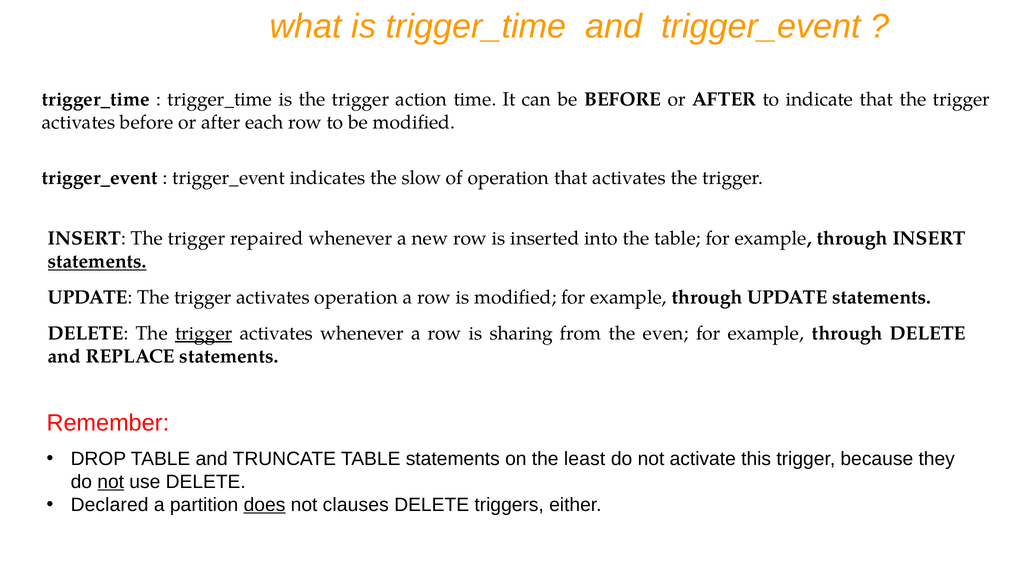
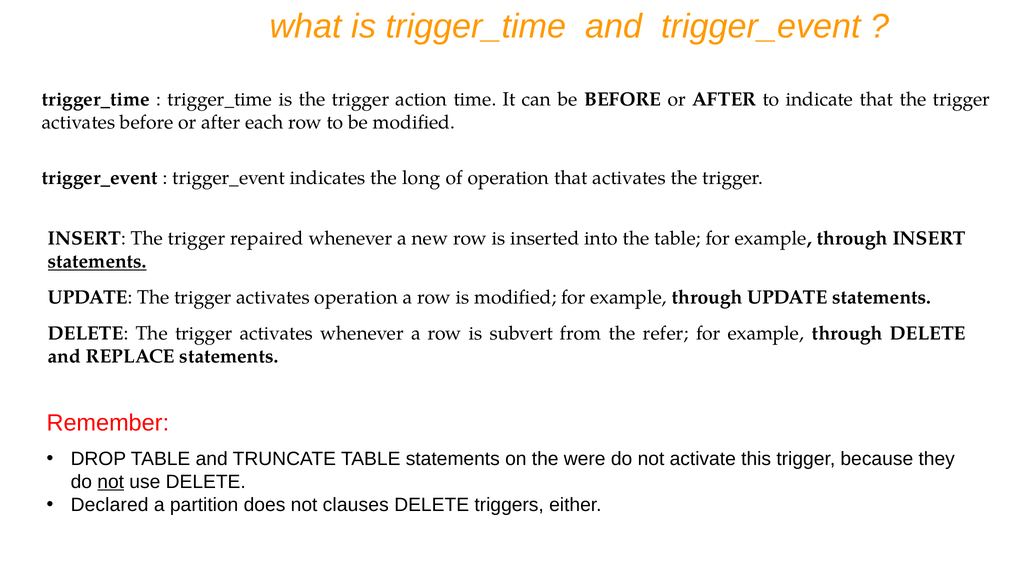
slow: slow -> long
trigger at (204, 334) underline: present -> none
sharing: sharing -> subvert
even: even -> refer
least: least -> were
does underline: present -> none
